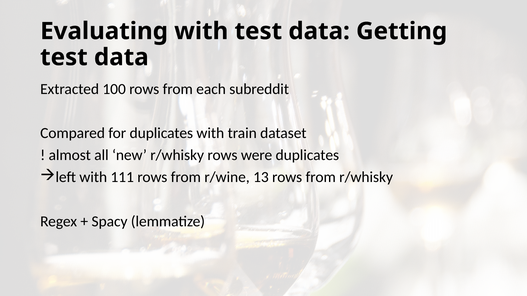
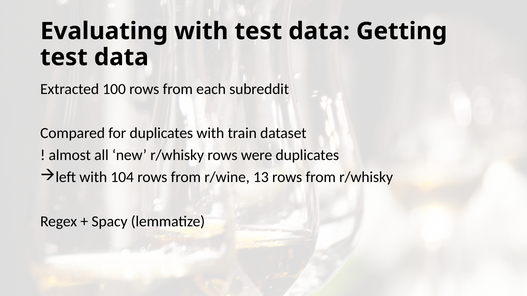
111: 111 -> 104
